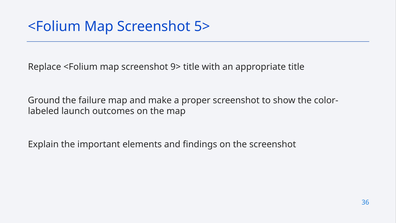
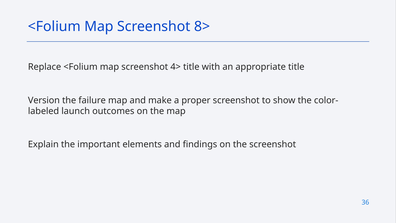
5>: 5> -> 8>
9>: 9> -> 4>
Ground: Ground -> Version
